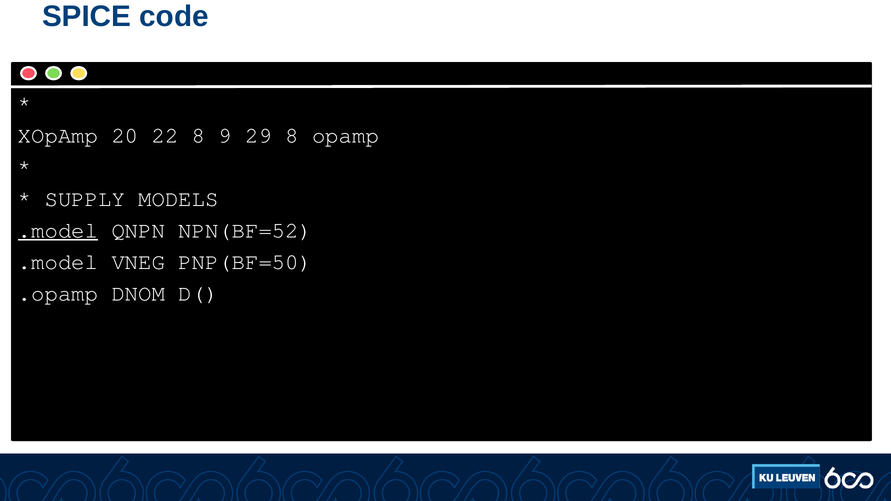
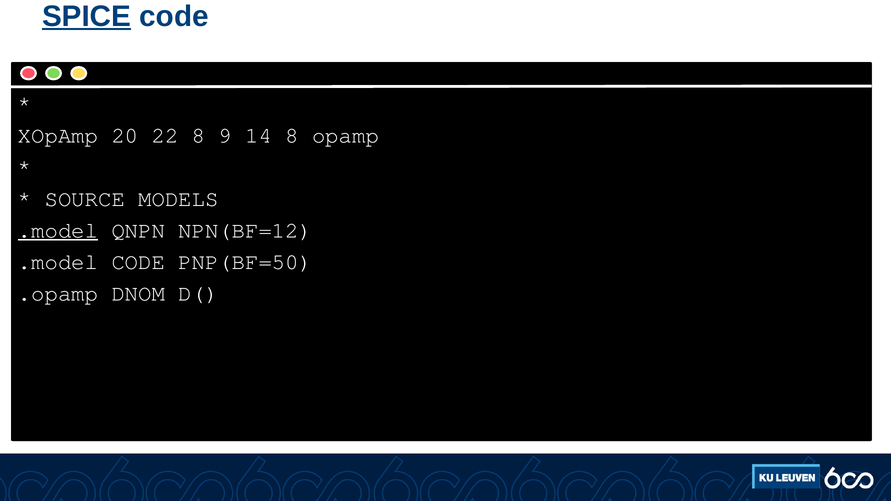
SPICE underline: none -> present
29: 29 -> 14
SUPPLY: SUPPLY -> SOURCE
NPN(BF=52: NPN(BF=52 -> NPN(BF=12
.model VNEG: VNEG -> CODE
